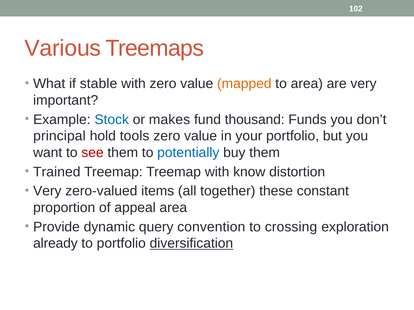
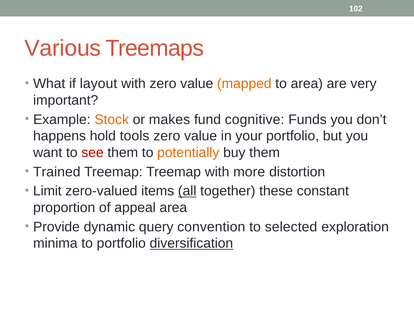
stable: stable -> layout
Stock colour: blue -> orange
thousand: thousand -> cognitive
principal: principal -> happens
potentially colour: blue -> orange
know: know -> more
Very at (47, 191): Very -> Limit
all underline: none -> present
crossing: crossing -> selected
already: already -> minima
